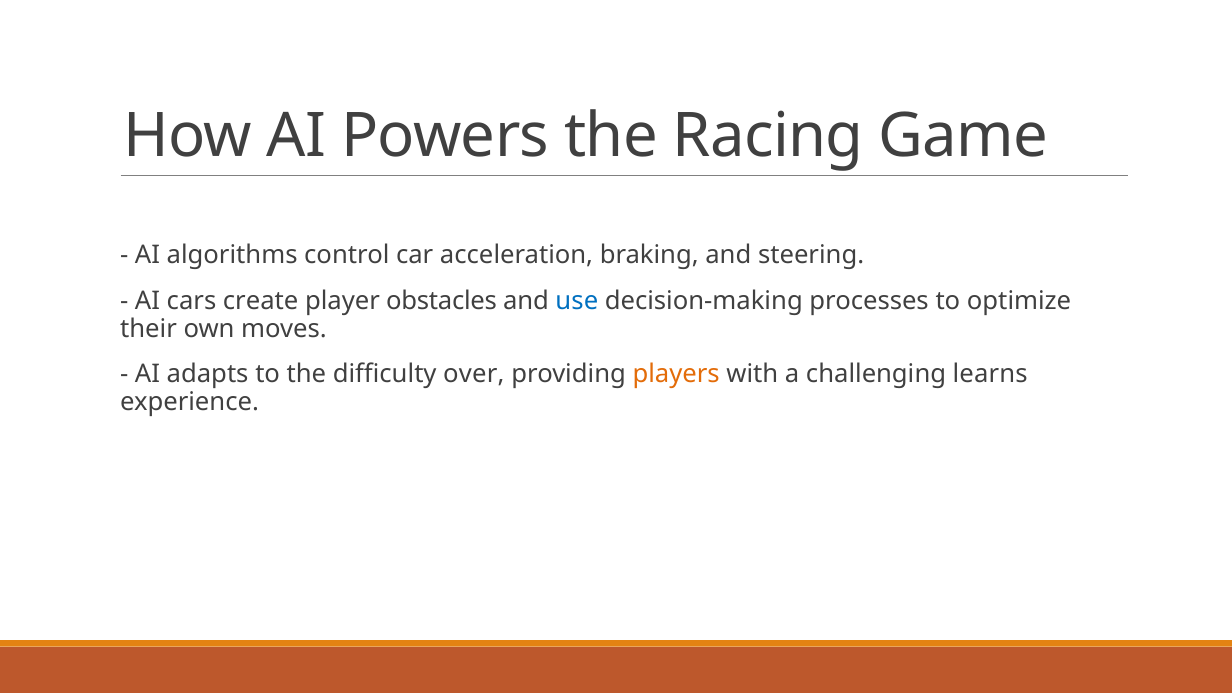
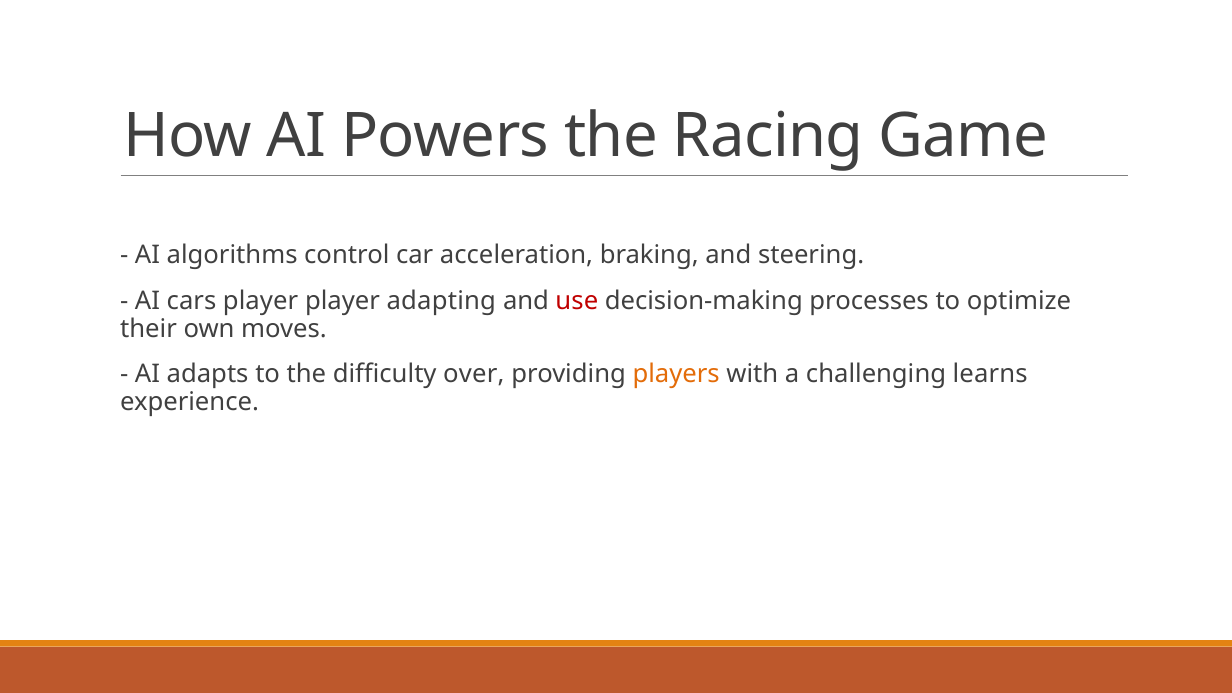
cars create: create -> player
obstacles: obstacles -> adapting
use colour: blue -> red
